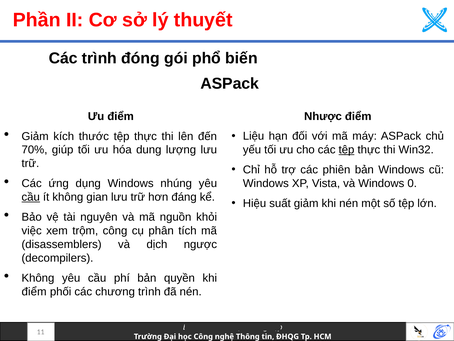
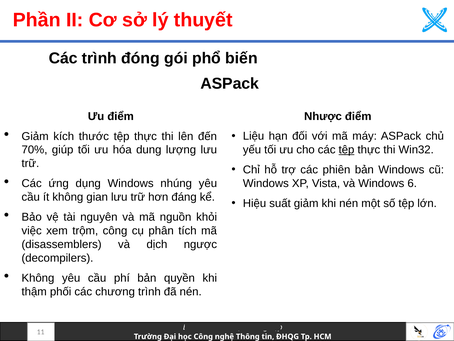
0: 0 -> 6
cầu at (31, 197) underline: present -> none
điểm at (34, 291): điểm -> thậm
